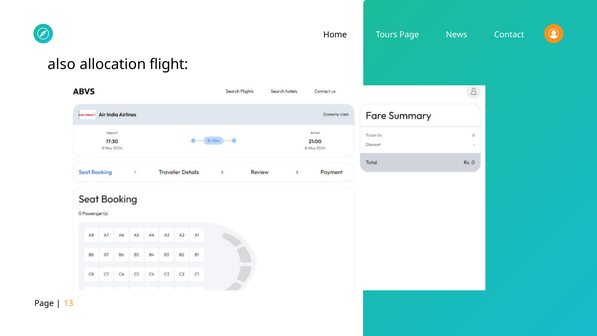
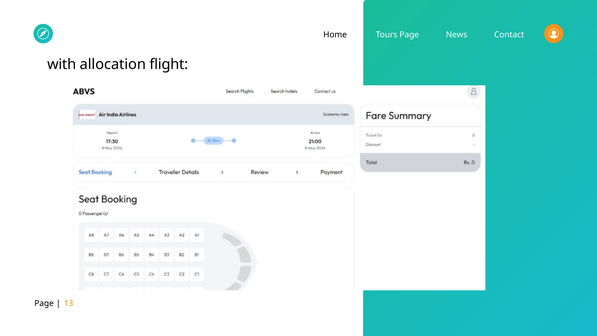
also: also -> with
